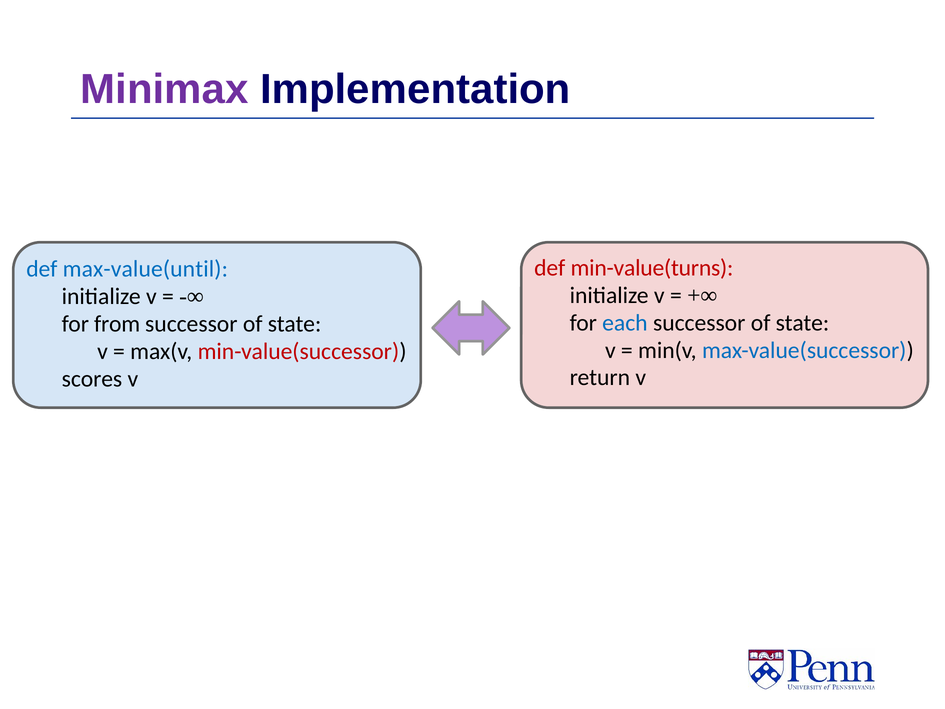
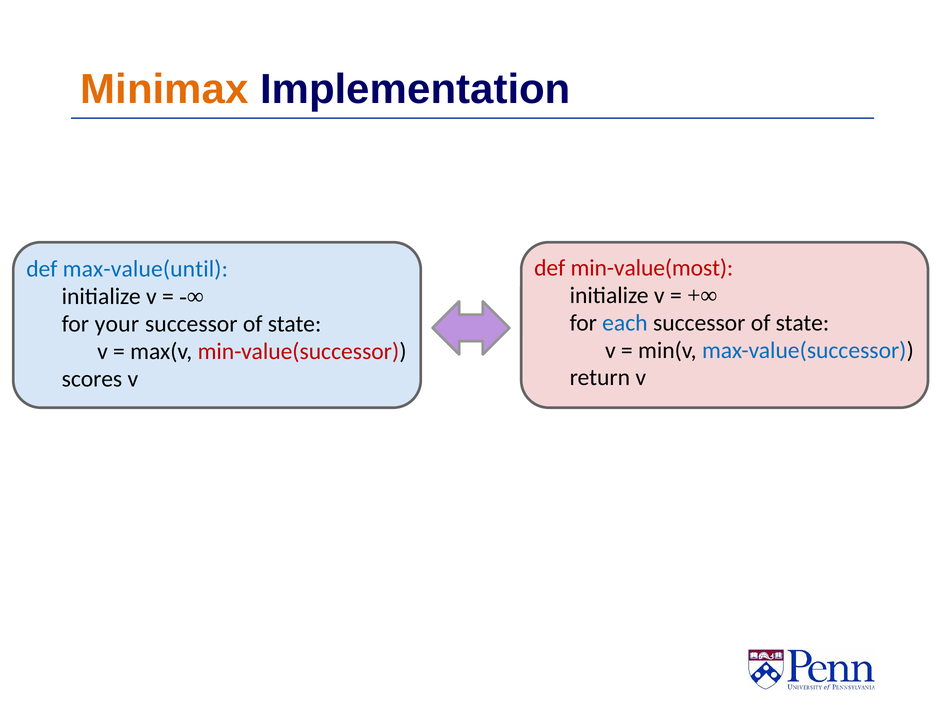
Minimax colour: purple -> orange
min-value(turns: min-value(turns -> min-value(most
from: from -> your
